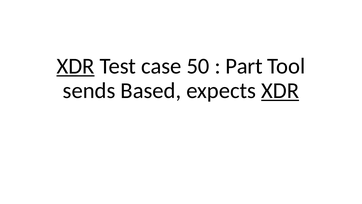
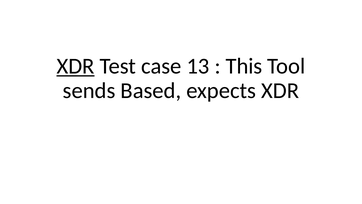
50: 50 -> 13
Part: Part -> This
XDR at (280, 90) underline: present -> none
